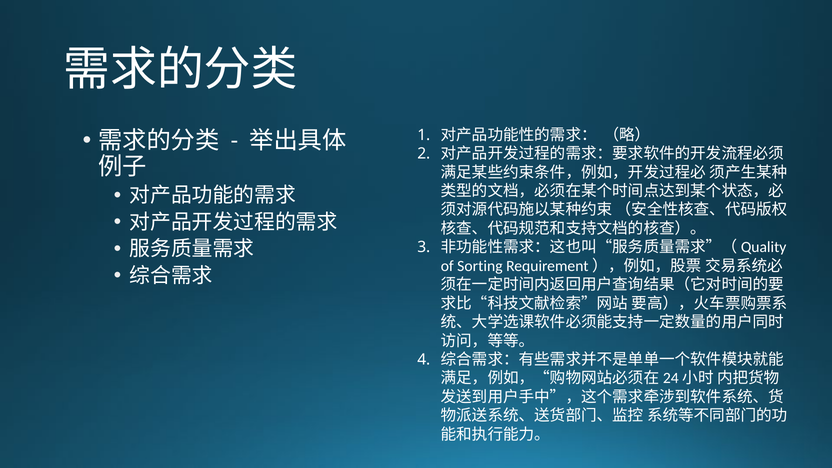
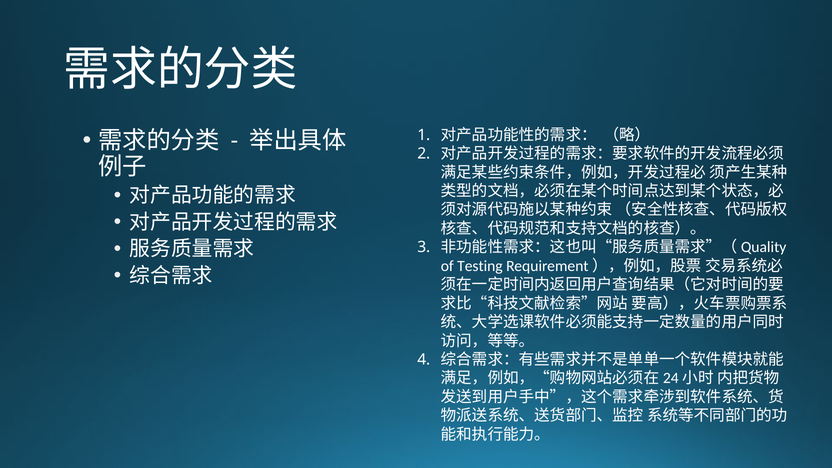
Sorting: Sorting -> Testing
